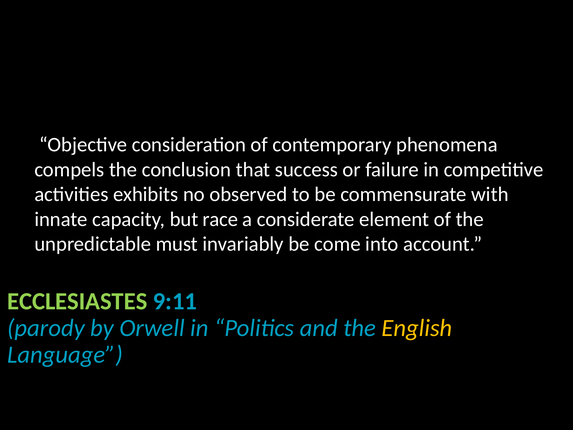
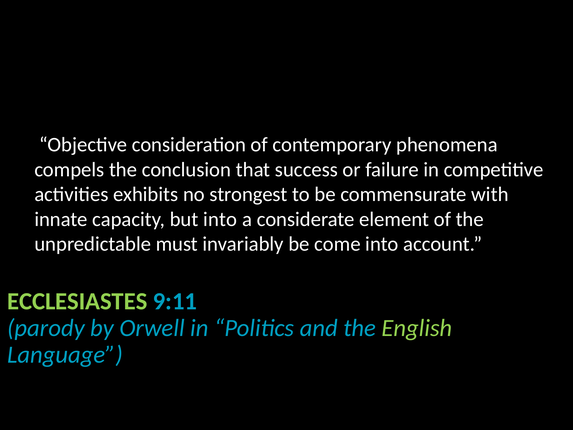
observed: observed -> strongest
but race: race -> into
English colour: yellow -> light green
